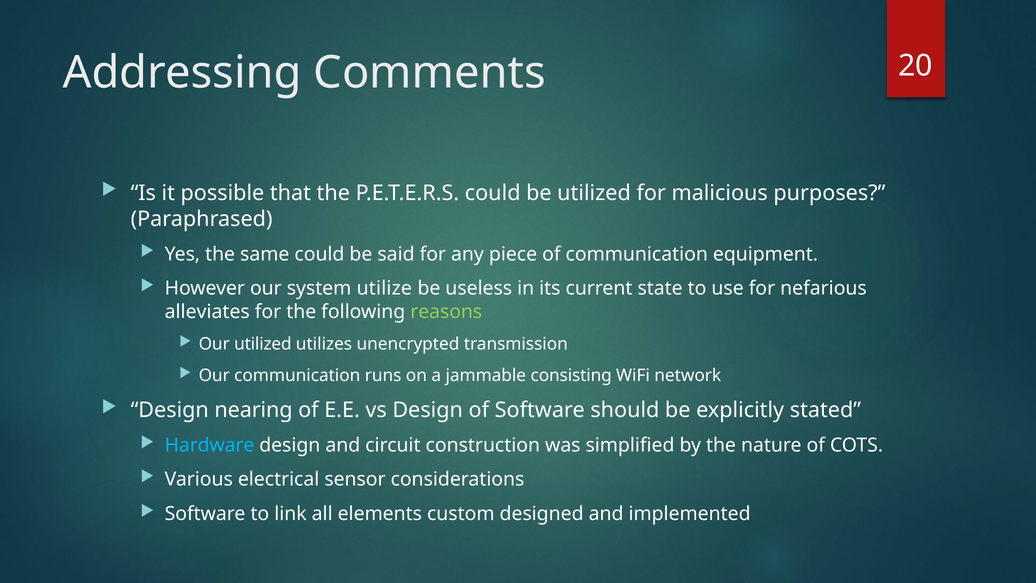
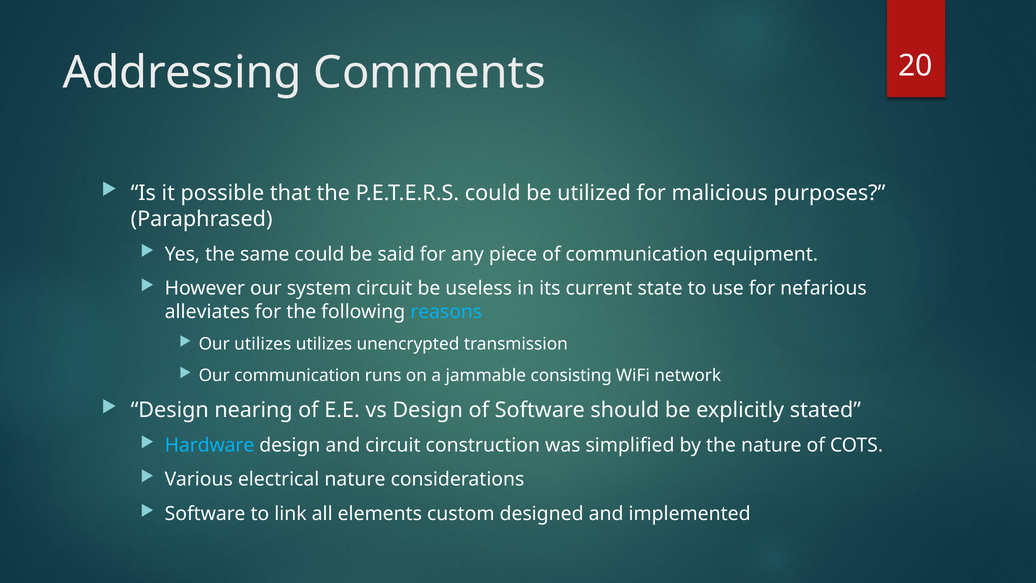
system utilize: utilize -> circuit
reasons colour: light green -> light blue
Our utilized: utilized -> utilizes
electrical sensor: sensor -> nature
